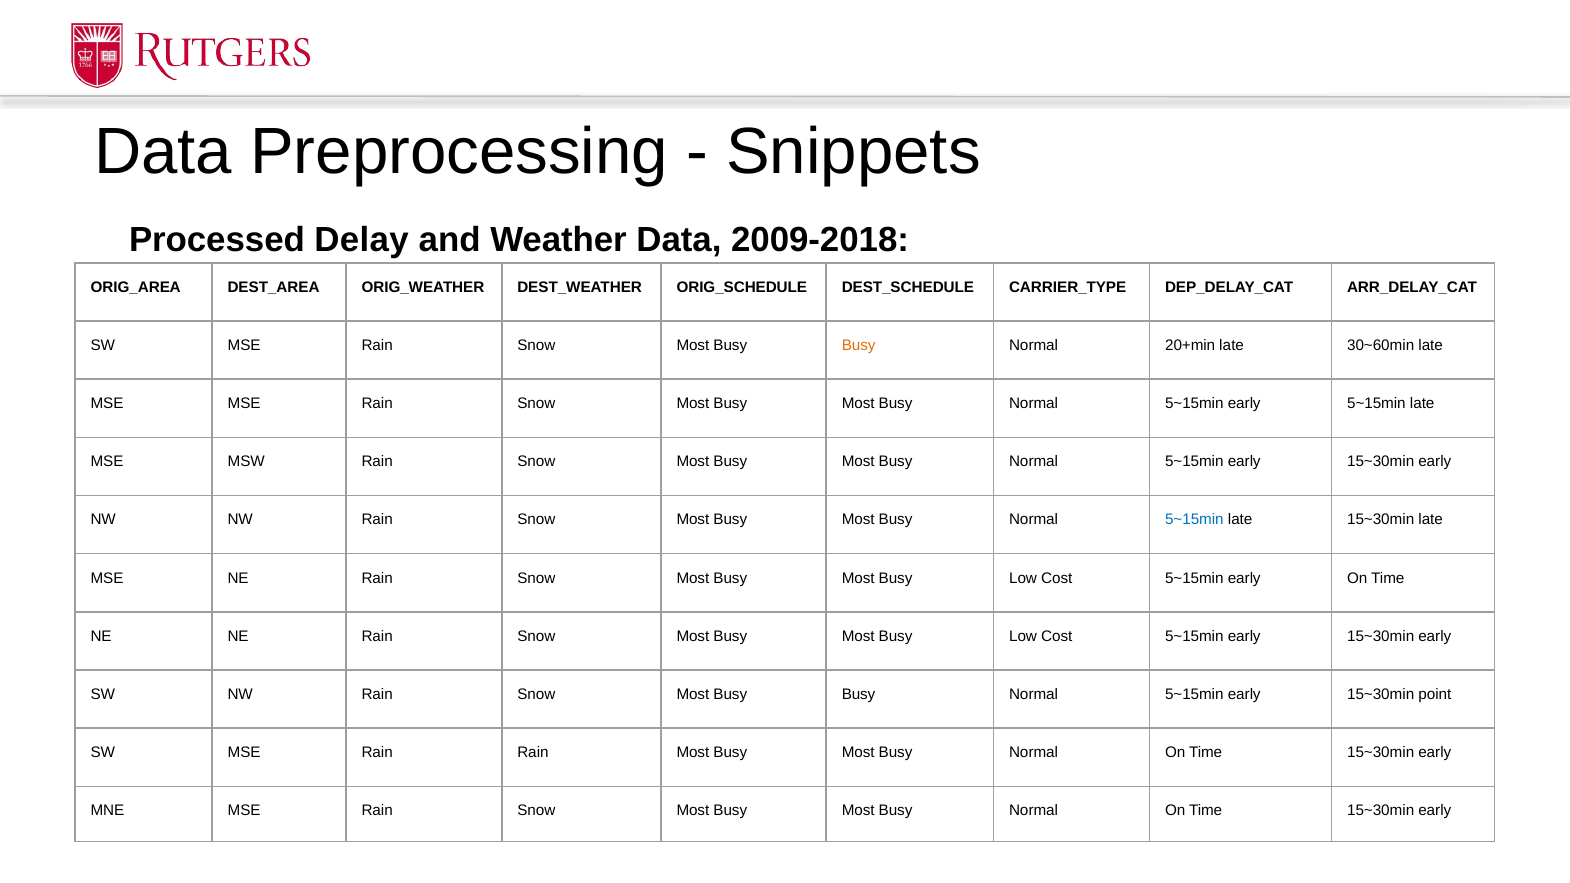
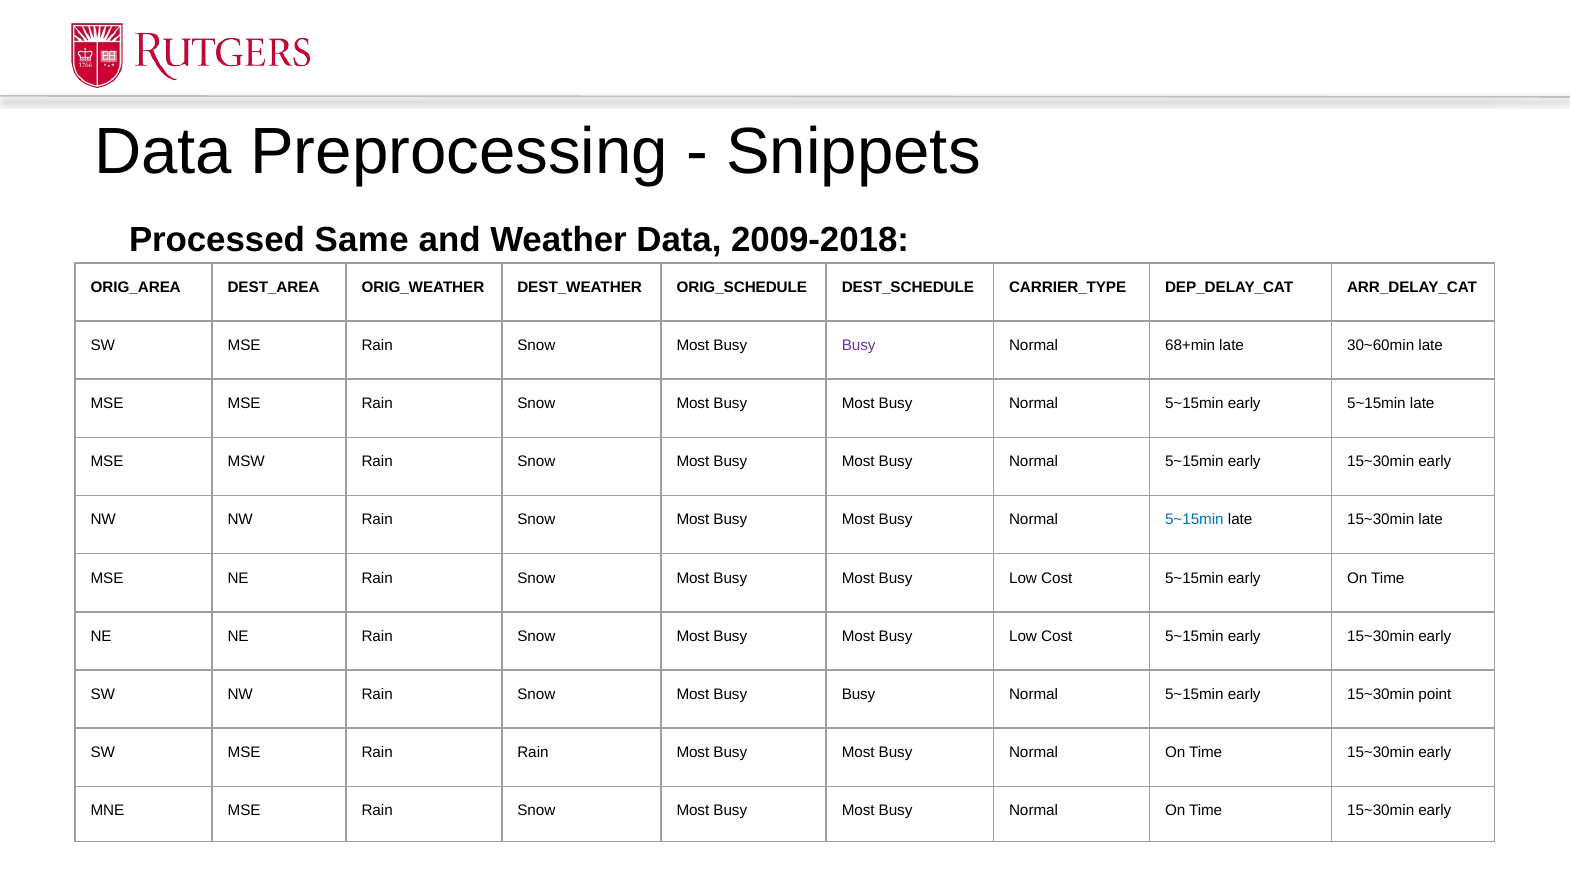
Delay: Delay -> Same
Busy at (859, 346) colour: orange -> purple
20+min: 20+min -> 68+min
